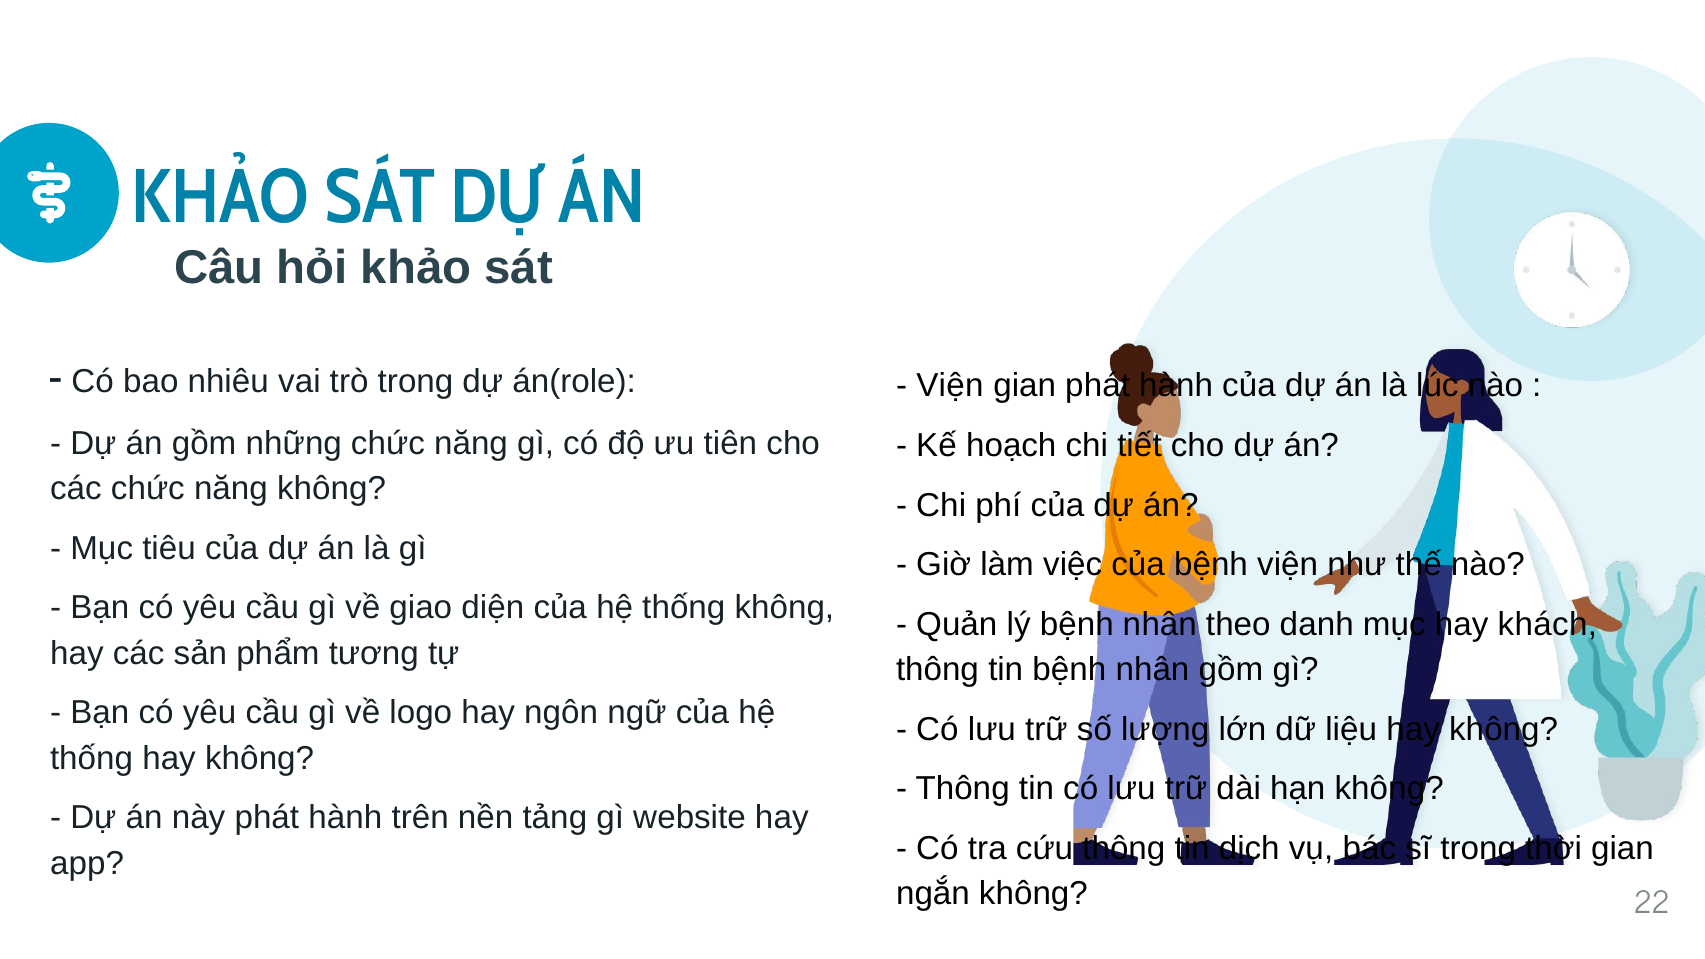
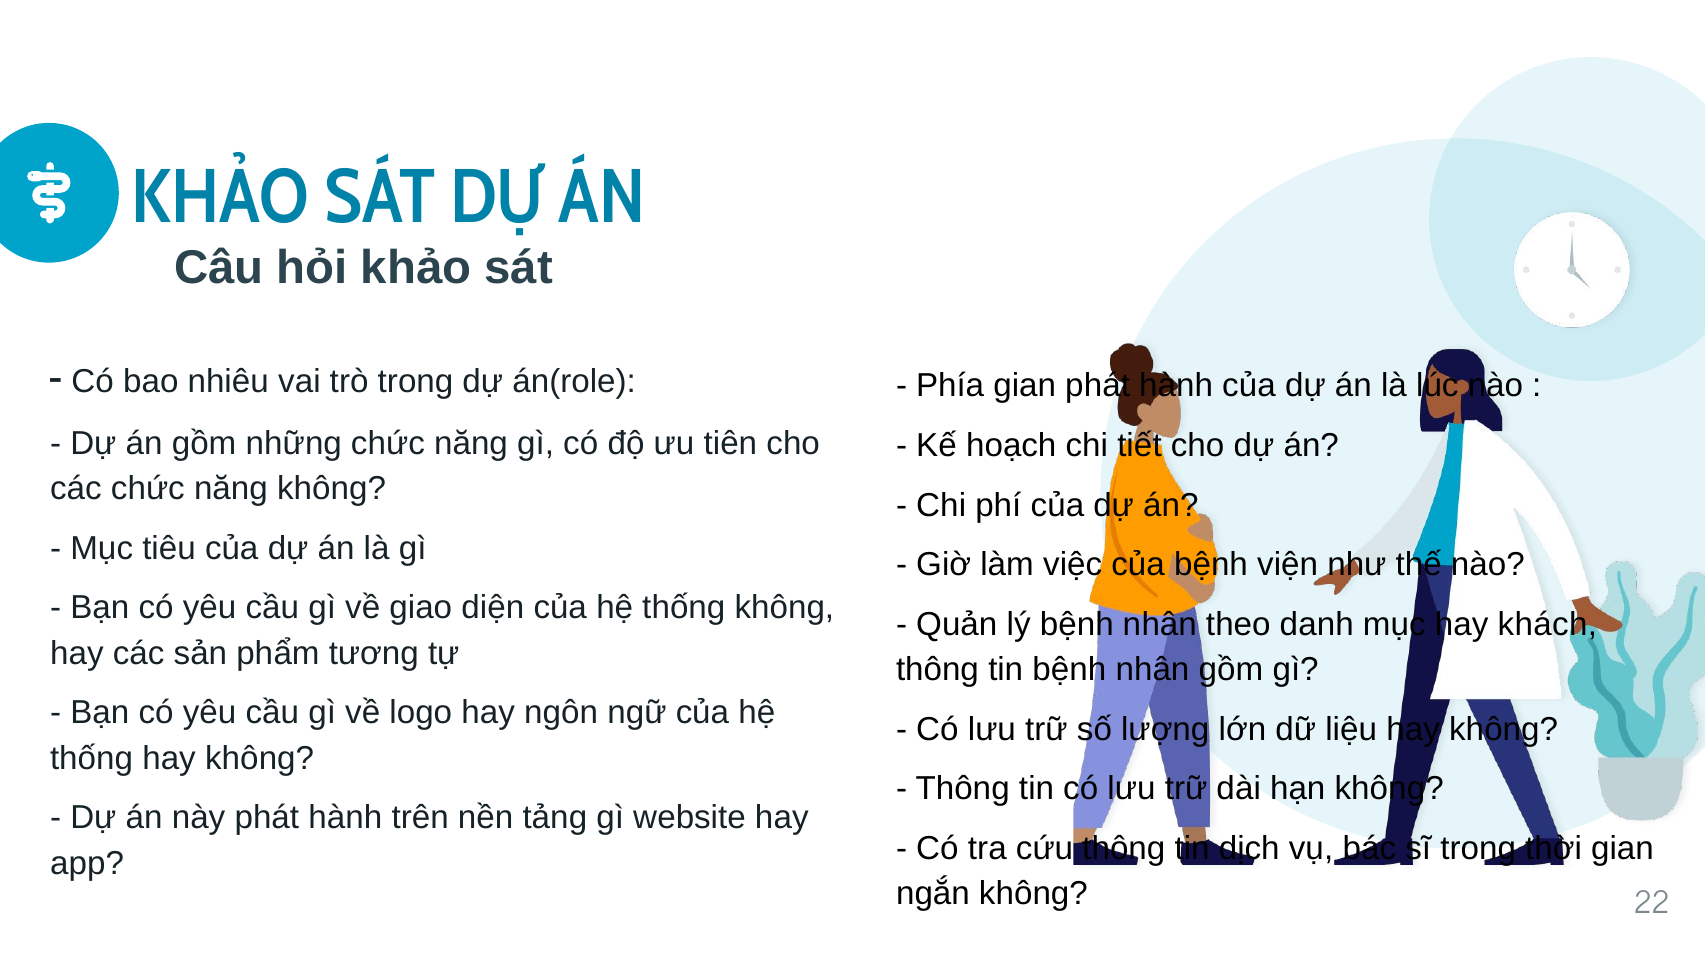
Viện at (950, 386): Viện -> Phía
